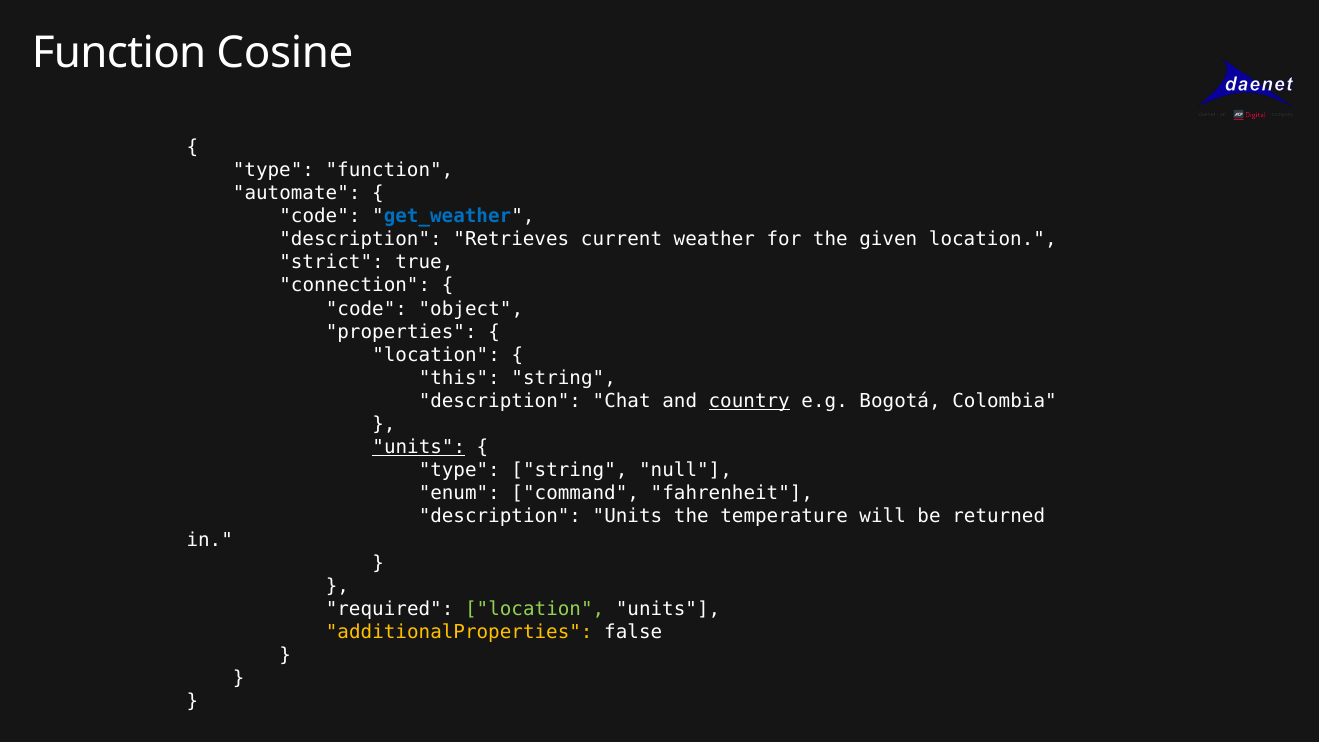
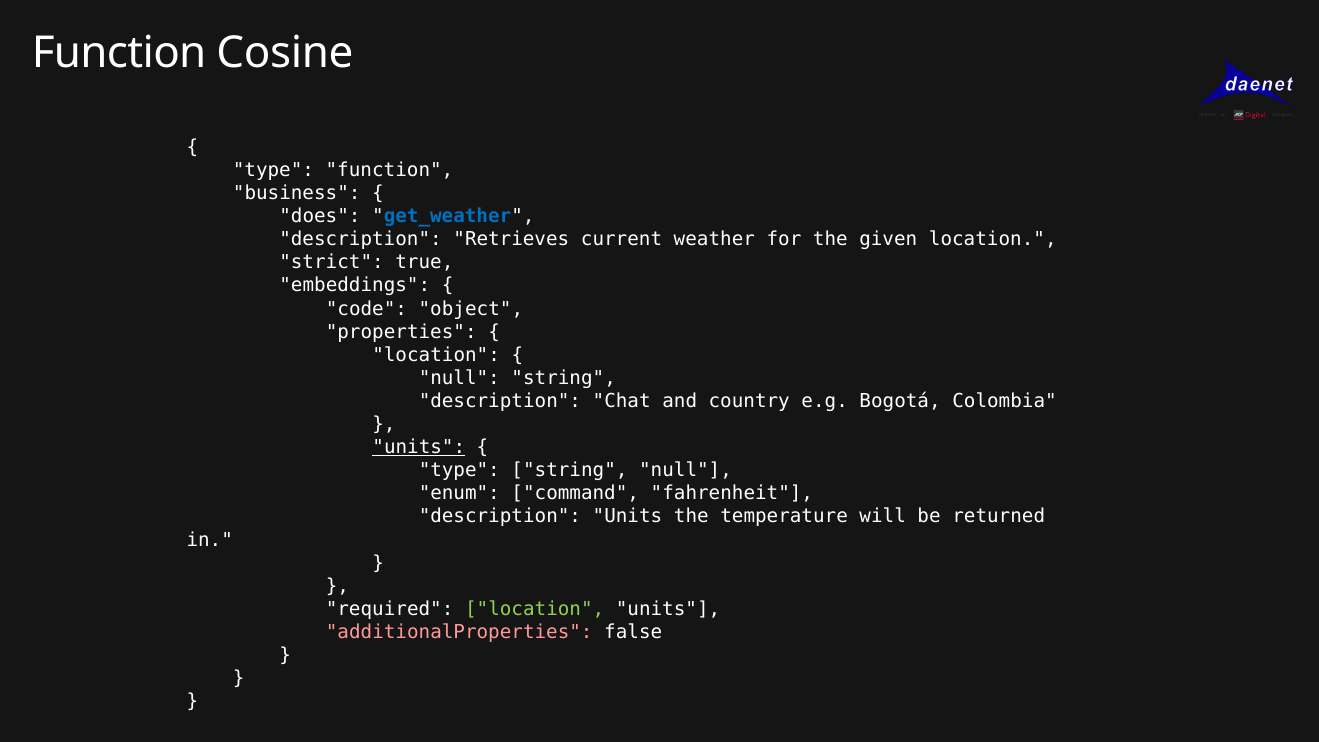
automate: automate -> business
code at (320, 216): code -> does
connection: connection -> embeddings
this at (459, 378): this -> null
country underline: present -> none
additionalProperties colour: yellow -> pink
